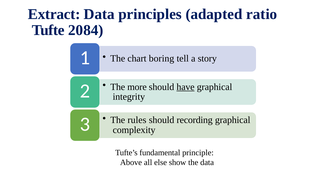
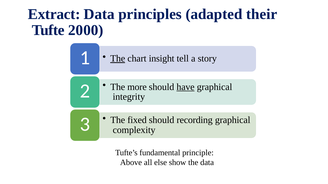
ratio: ratio -> their
2084: 2084 -> 2000
The at (118, 59) underline: none -> present
boring: boring -> insight
rules: rules -> fixed
